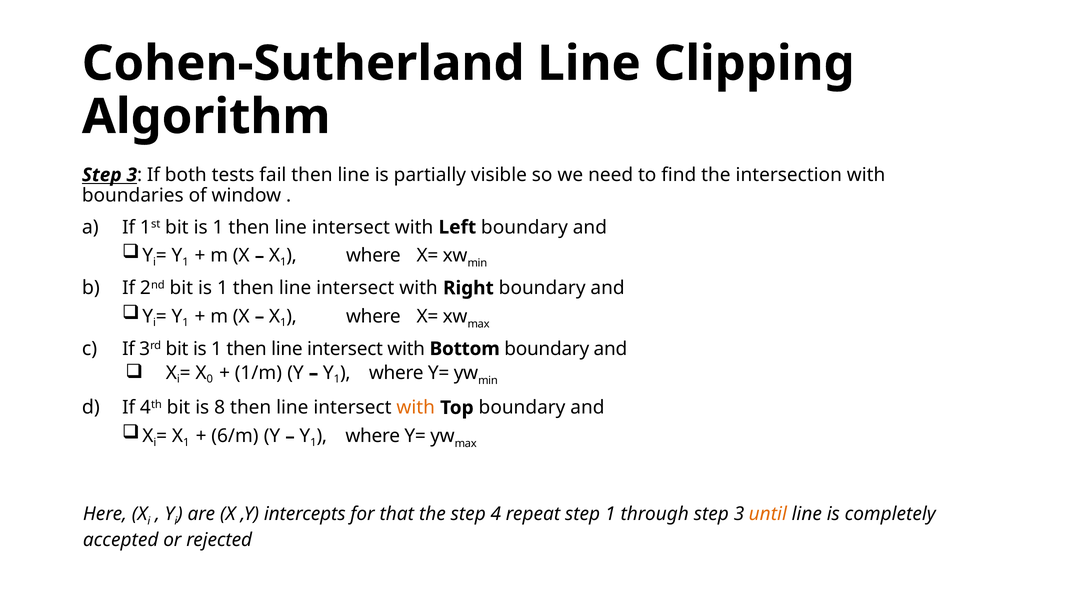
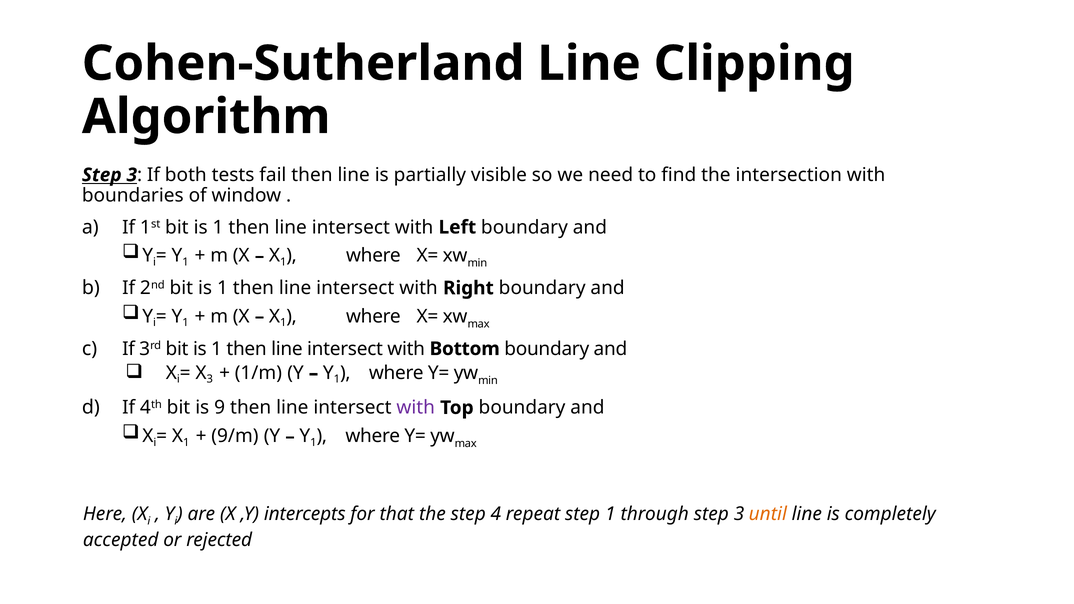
X 0: 0 -> 3
8: 8 -> 9
with at (416, 408) colour: orange -> purple
6/m: 6/m -> 9/m
